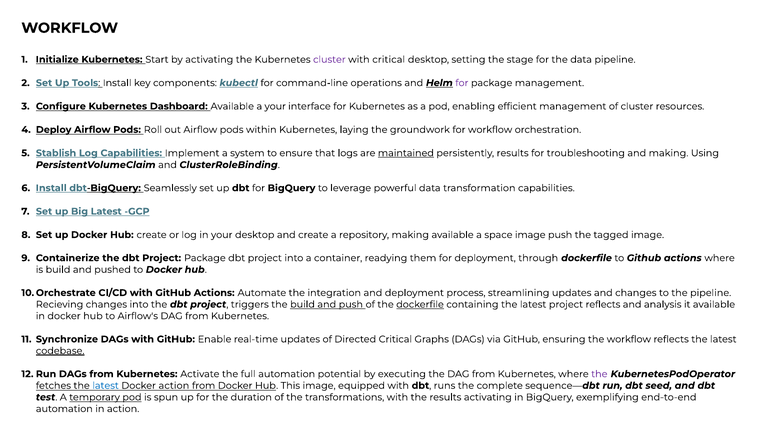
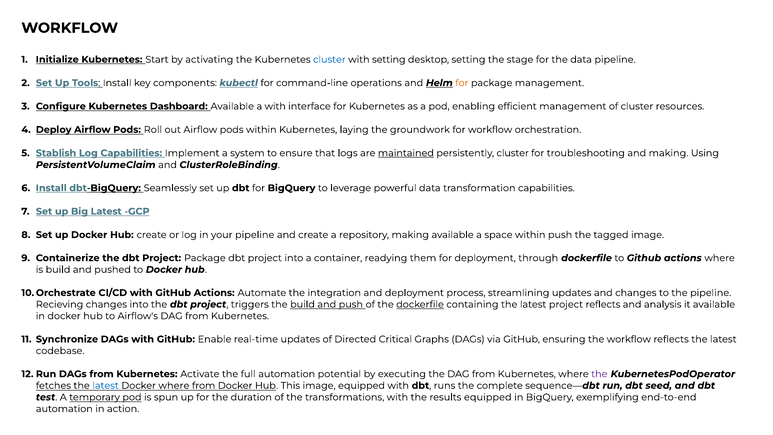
cluster at (329, 60) colour: purple -> blue
with critical: critical -> setting
for at (462, 83) colour: purple -> orange
a your: your -> with
persistently results: results -> cluster
your desktop: desktop -> pipeline
space image: image -> within
codebase underline: present -> none
Docker action: action -> where
results activating: activating -> equipped
